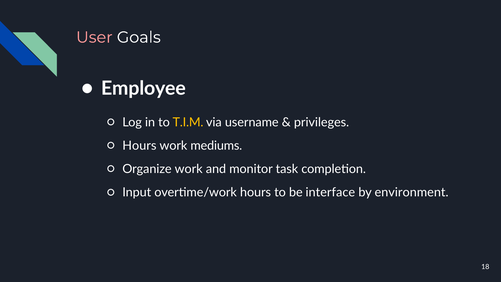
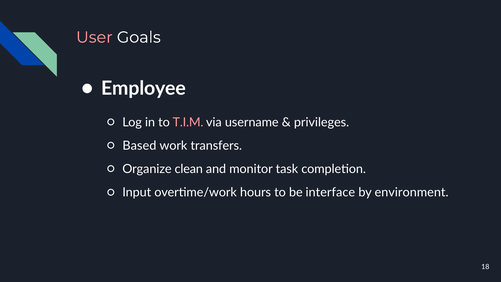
T.I.M colour: yellow -> pink
Hours at (139, 146): Hours -> Based
mediums: mediums -> transfers
Organize work: work -> clean
